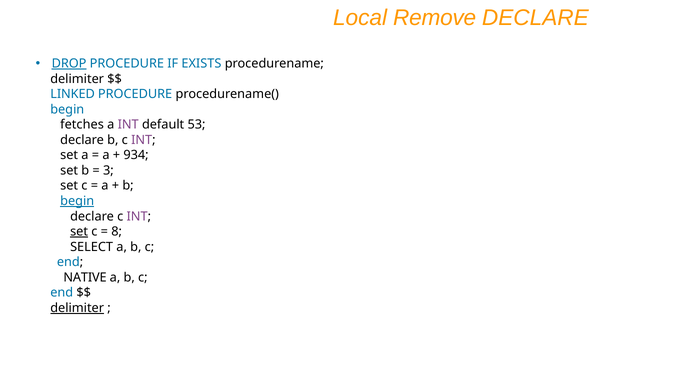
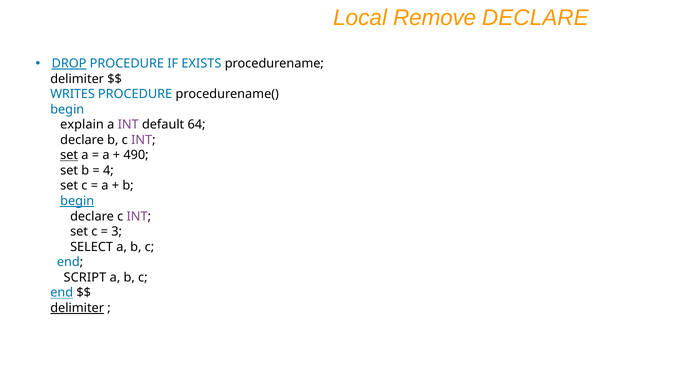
LINKED: LINKED -> WRITES
fetches: fetches -> explain
53: 53 -> 64
set at (69, 155) underline: none -> present
934: 934 -> 490
3: 3 -> 4
set at (79, 232) underline: present -> none
8: 8 -> 3
NATIVE: NATIVE -> SCRIPT
end at (62, 293) underline: none -> present
